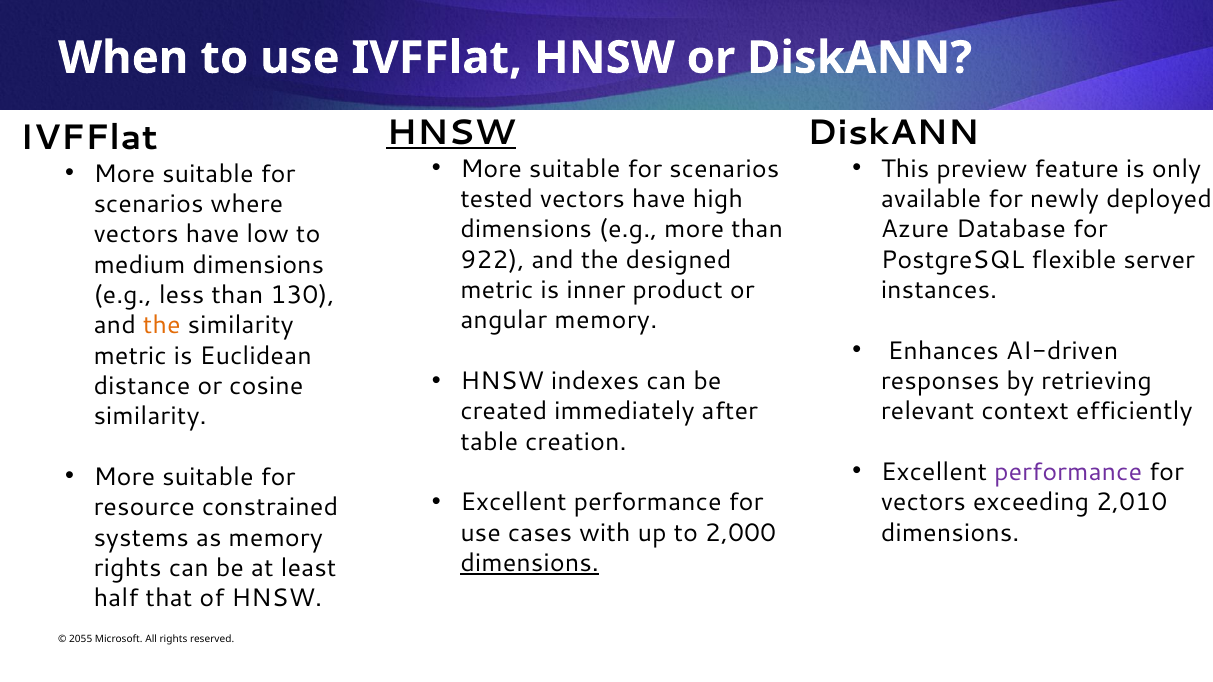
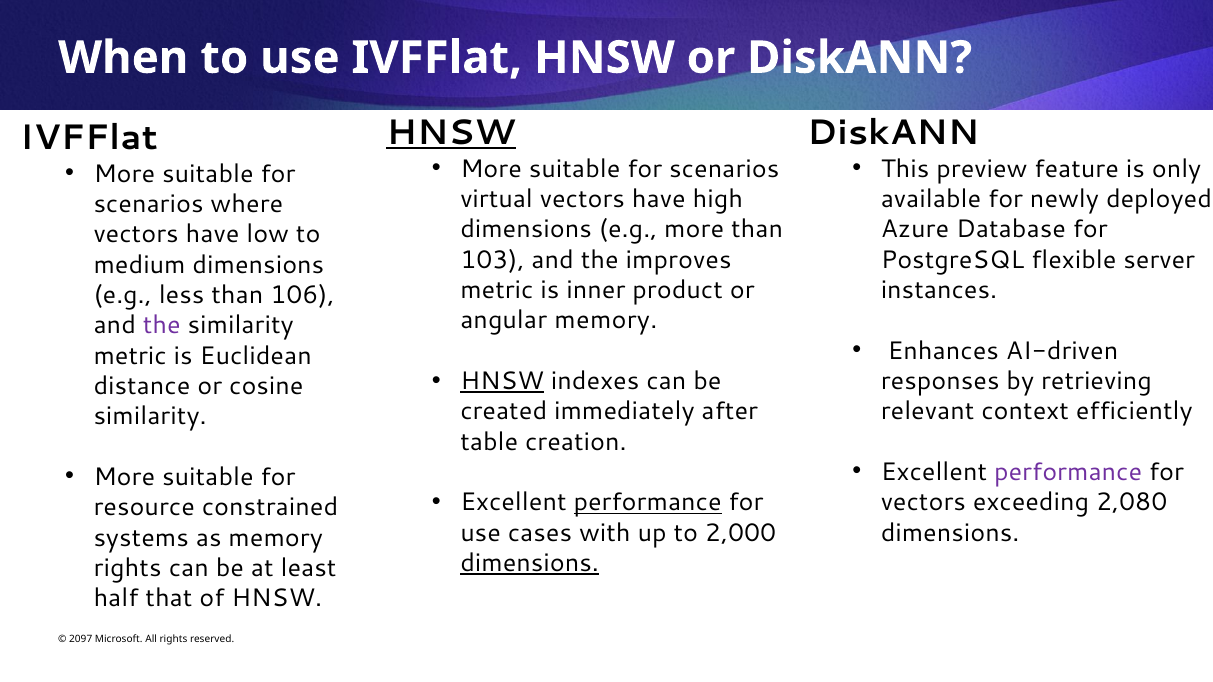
tested: tested -> virtual
922: 922 -> 103
designed: designed -> improves
130: 130 -> 106
the at (162, 326) colour: orange -> purple
HNSW at (502, 381) underline: none -> present
performance at (648, 503) underline: none -> present
2,010: 2,010 -> 2,080
2055: 2055 -> 2097
